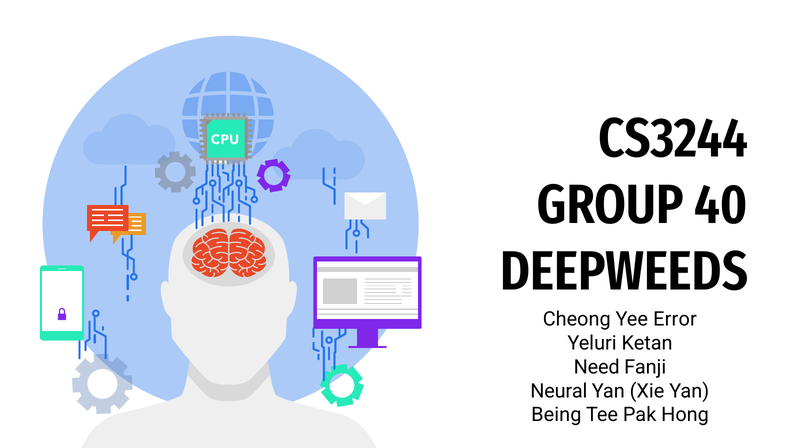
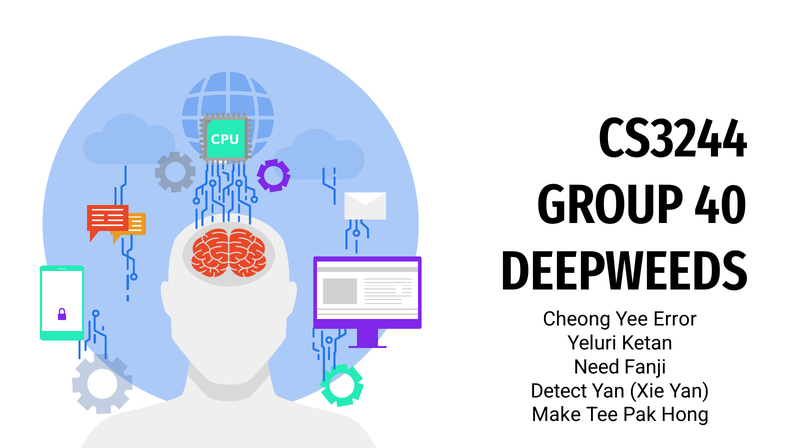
Neural: Neural -> Detect
Being: Being -> Make
